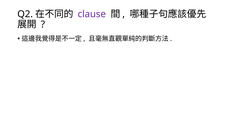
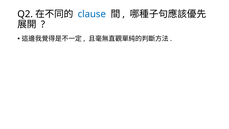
clause colour: purple -> blue
